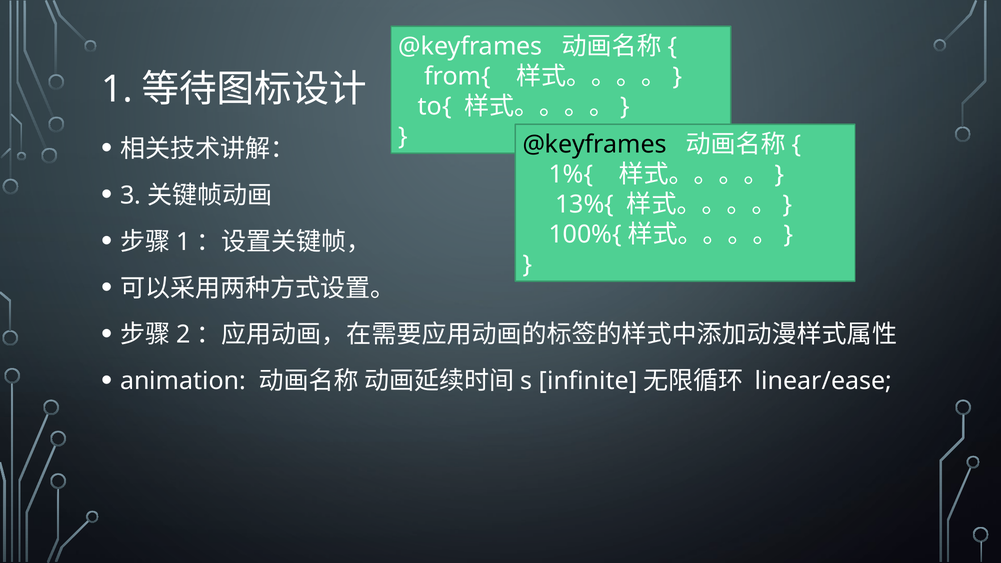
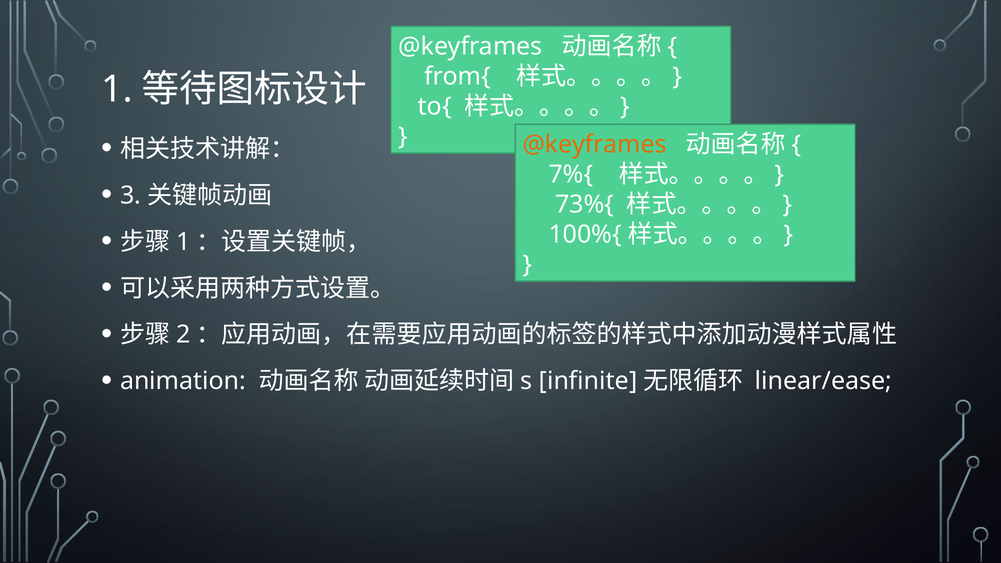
@keyframes at (595, 144) colour: black -> orange
1%{: 1%{ -> 7%{
13%{: 13%{ -> 73%{
